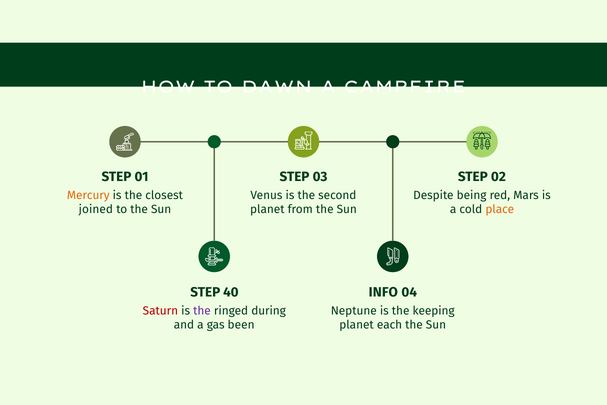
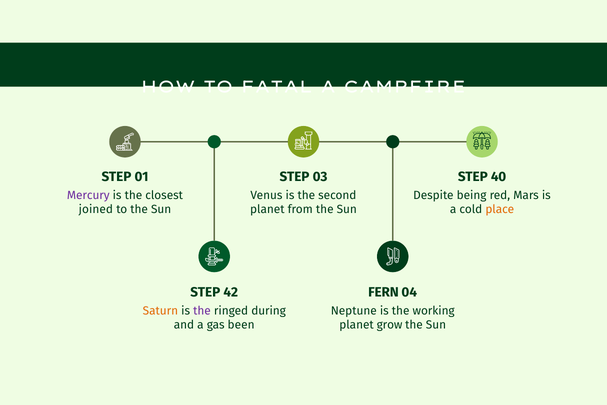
DAWN: DAWN -> FATAL
02: 02 -> 40
Mercury colour: orange -> purple
40: 40 -> 42
INFO: INFO -> FERN
Saturn colour: red -> orange
keeping: keeping -> working
each: each -> grow
